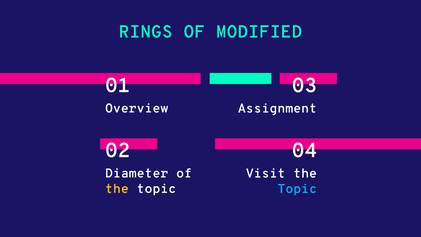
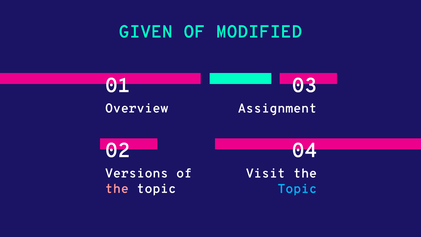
RINGS: RINGS -> GIVEN
Diameter: Diameter -> Versions
the at (117, 189) colour: yellow -> pink
